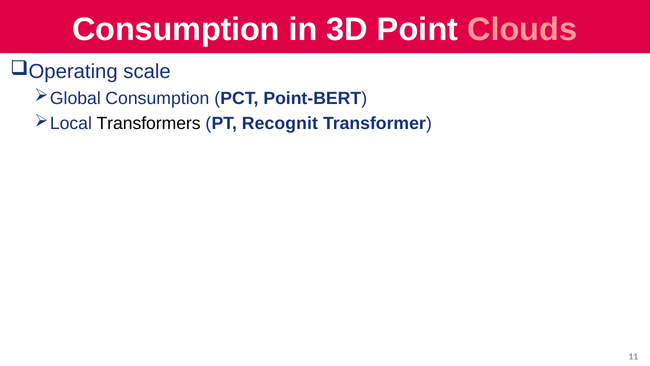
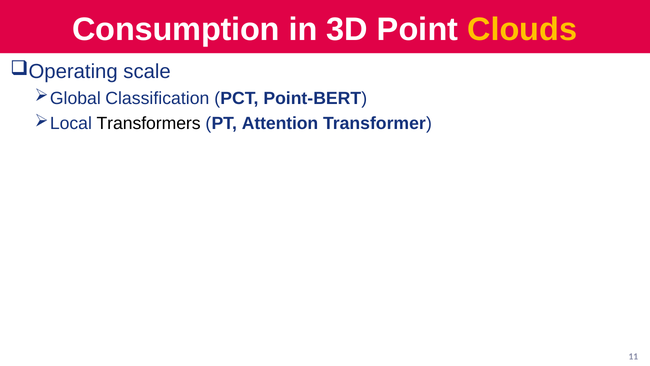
Clouds colour: pink -> yellow
Consumption at (157, 98): Consumption -> Classification
Recognit: Recognit -> Attention
